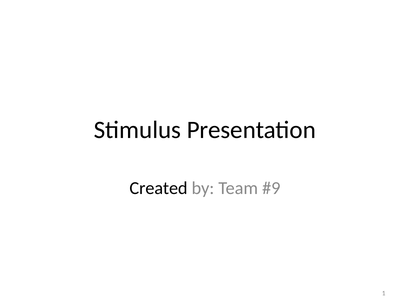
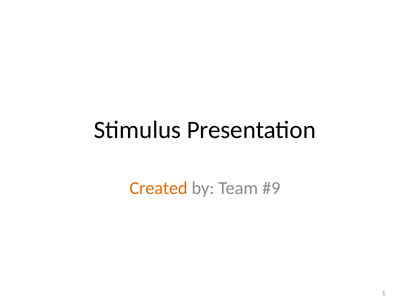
Created colour: black -> orange
